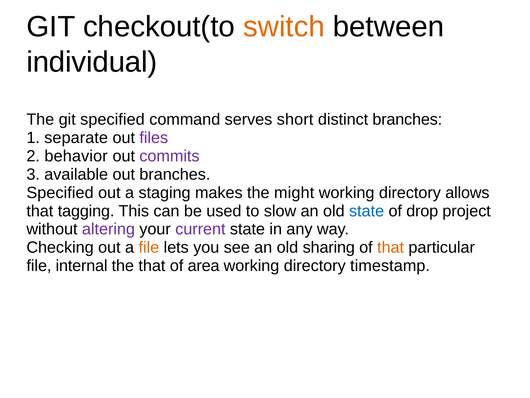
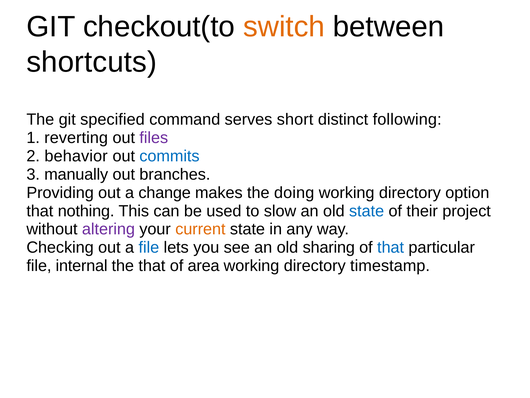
individual: individual -> shortcuts
distinct branches: branches -> following
separate: separate -> reverting
commits colour: purple -> blue
available: available -> manually
Specified at (60, 192): Specified -> Providing
staging: staging -> change
might: might -> doing
allows: allows -> option
tagging: tagging -> nothing
drop: drop -> their
current colour: purple -> orange
file at (149, 247) colour: orange -> blue
that at (391, 247) colour: orange -> blue
